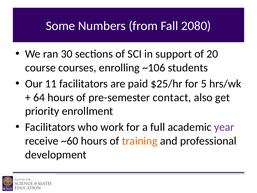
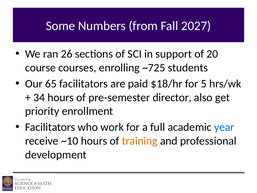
2080: 2080 -> 2027
30: 30 -> 26
~106: ~106 -> ~725
11: 11 -> 65
$25/hr: $25/hr -> $18/hr
64: 64 -> 34
contact: contact -> director
year colour: purple -> blue
~60: ~60 -> ~10
